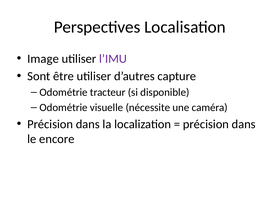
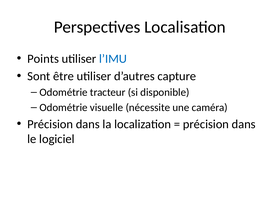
Image: Image -> Points
l’IMU colour: purple -> blue
encore: encore -> logiciel
